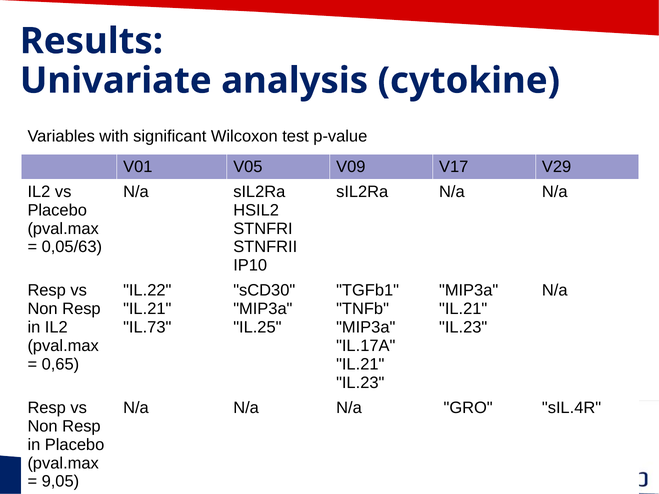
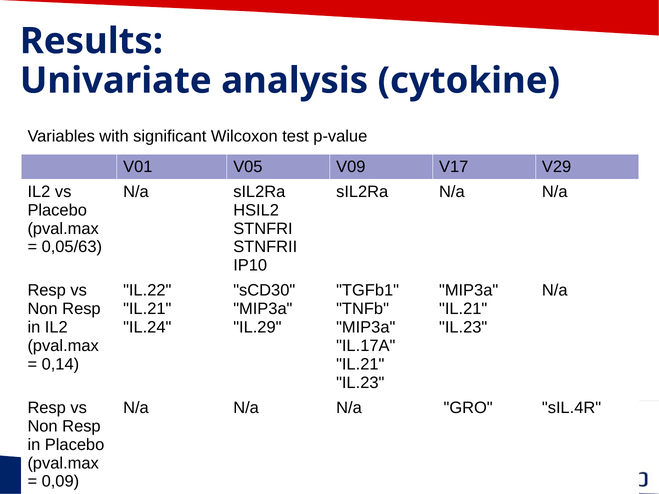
IL.73: IL.73 -> IL.24
IL.25: IL.25 -> IL.29
0,65: 0,65 -> 0,14
9,05: 9,05 -> 0,09
